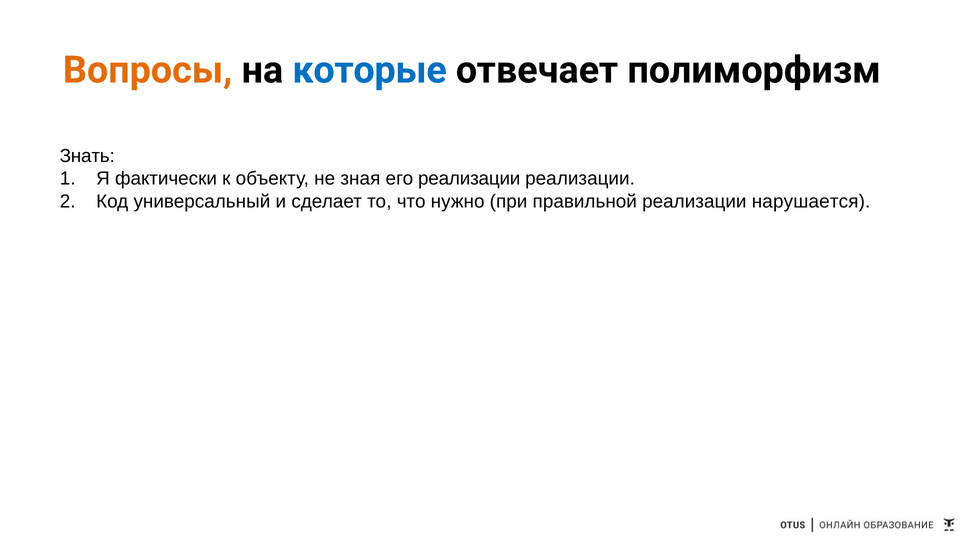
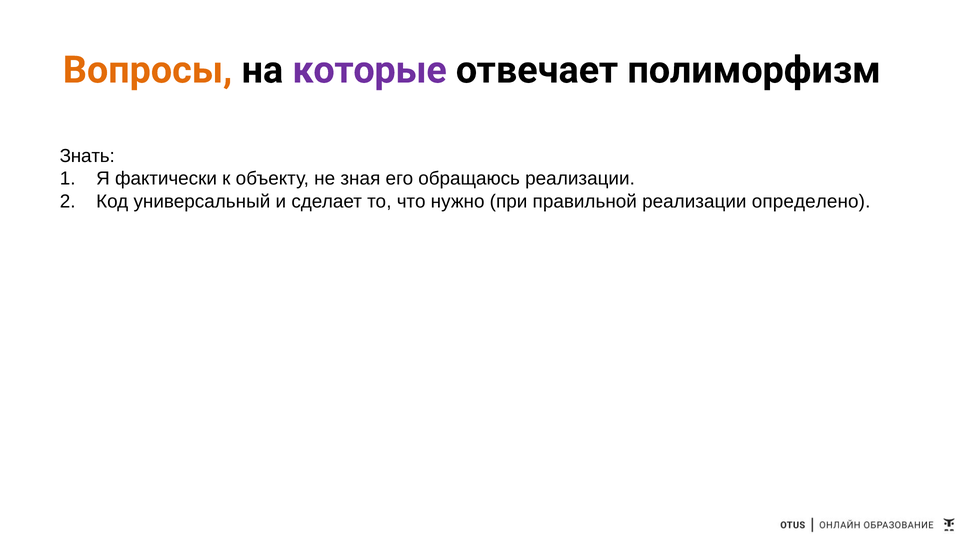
которые colour: blue -> purple
его реализации: реализации -> обращаюсь
нарушается: нарушается -> определено
